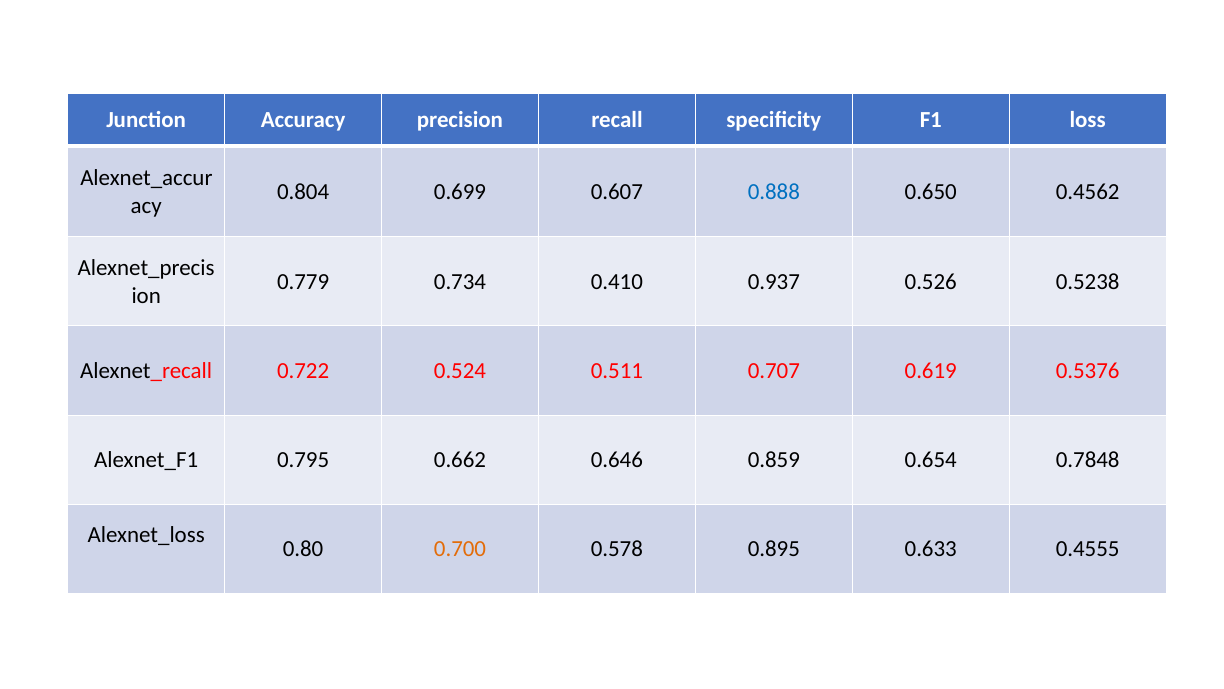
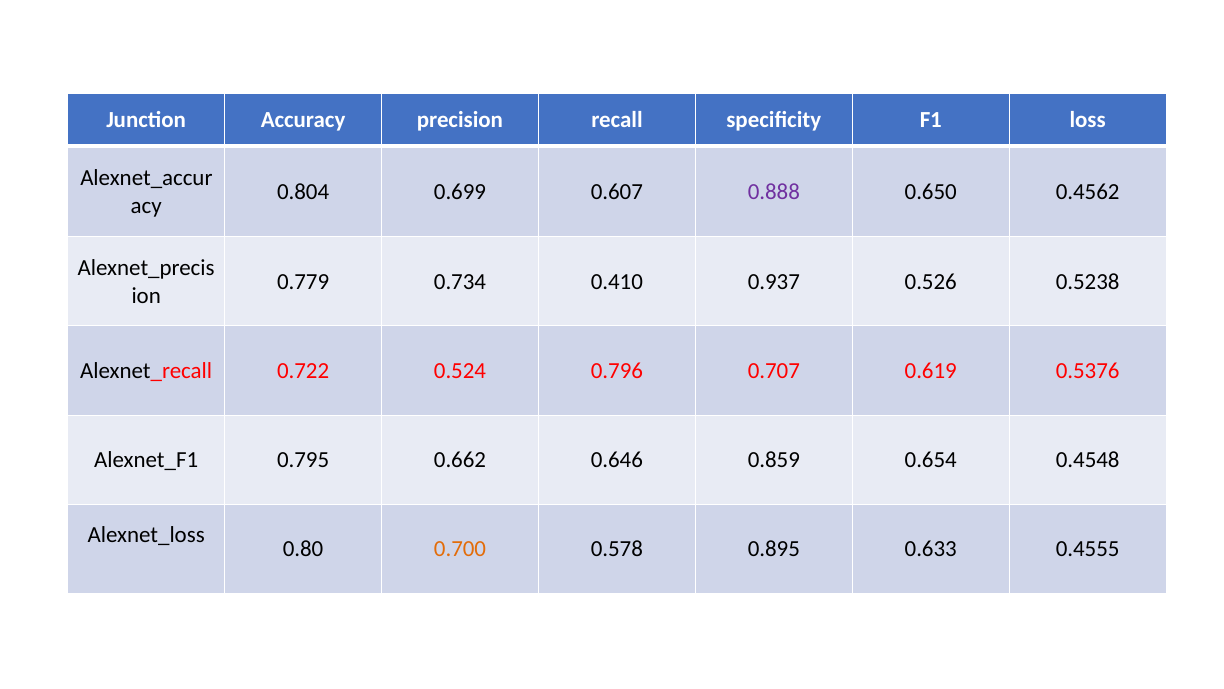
0.888 colour: blue -> purple
0.511: 0.511 -> 0.796
0.7848: 0.7848 -> 0.4548
